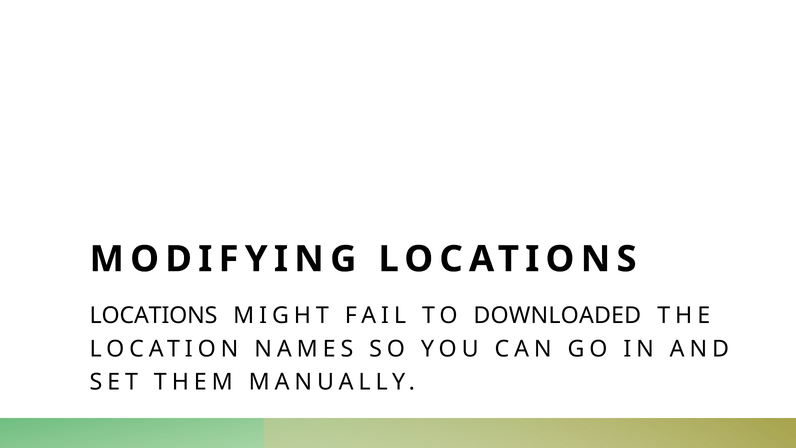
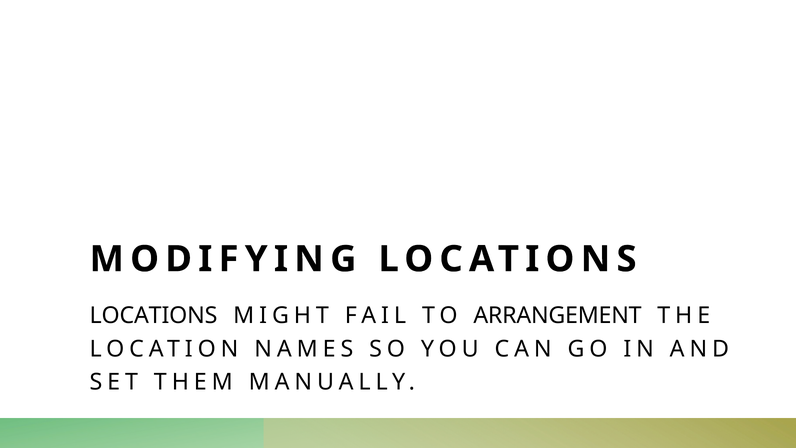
DOWNLOADED: DOWNLOADED -> ARRANGEMENT
